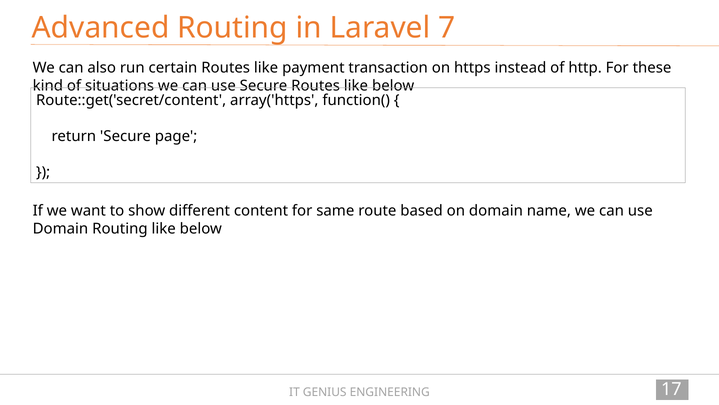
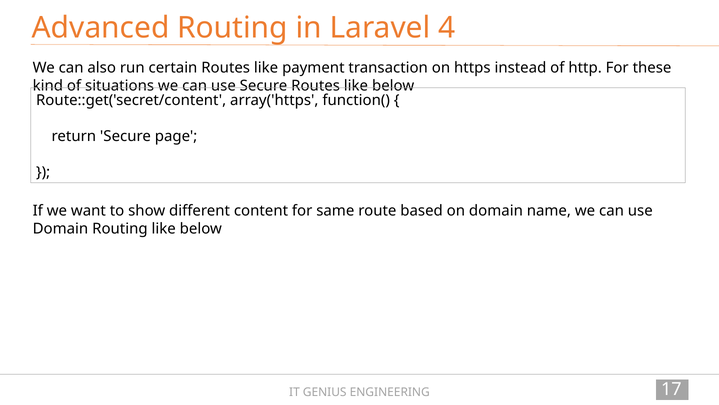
Laravel 7: 7 -> 4
